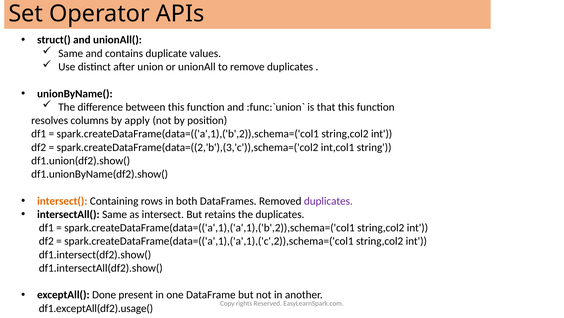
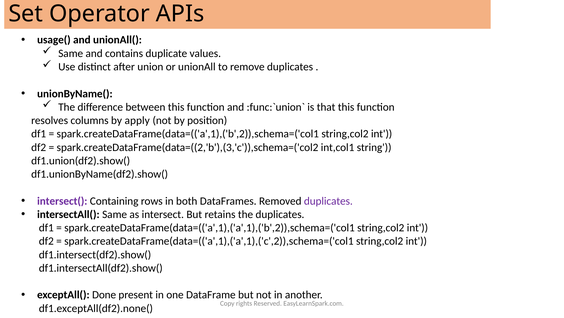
struct(: struct( -> usage(
intersect( colour: orange -> purple
df1.exceptAll(df2).usage(: df1.exceptAll(df2).usage( -> df1.exceptAll(df2).none(
